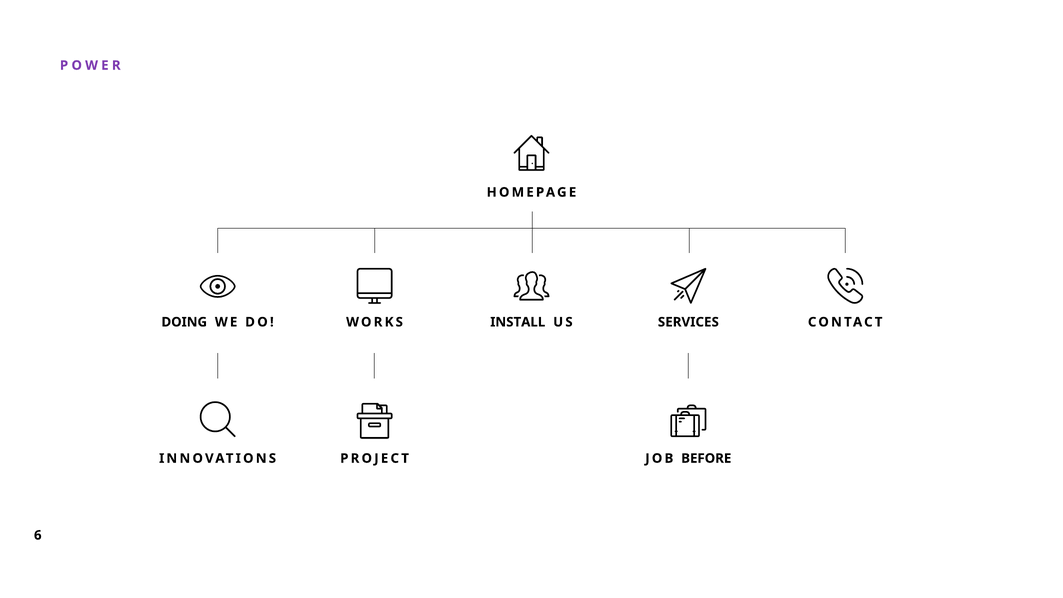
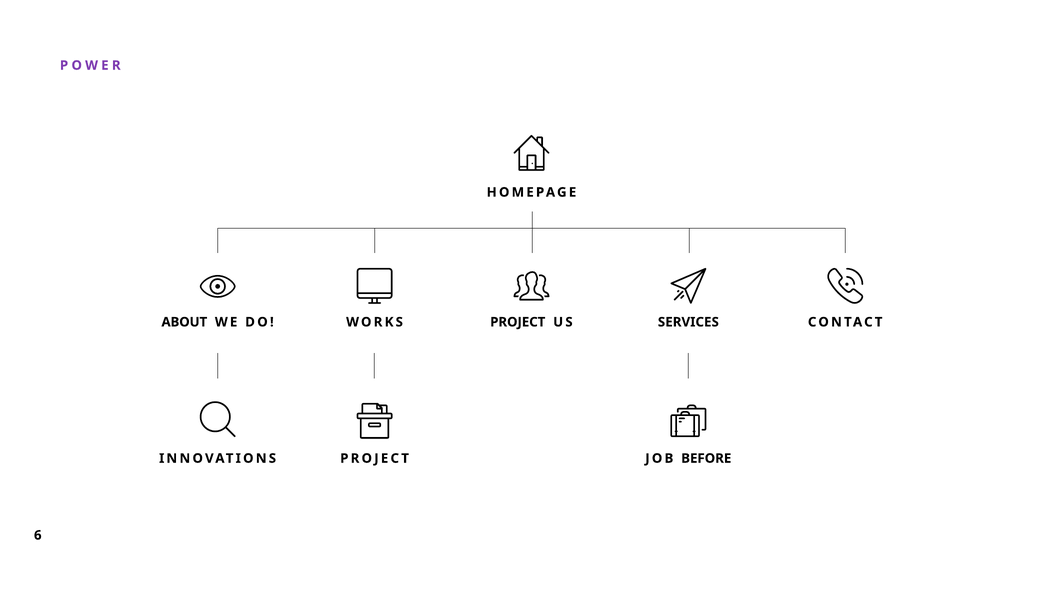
DOING: DOING -> ABOUT
WORKS INSTALL: INSTALL -> PROJECT
